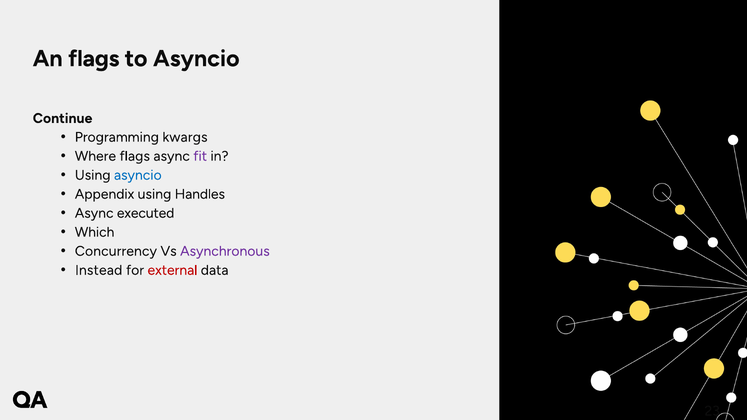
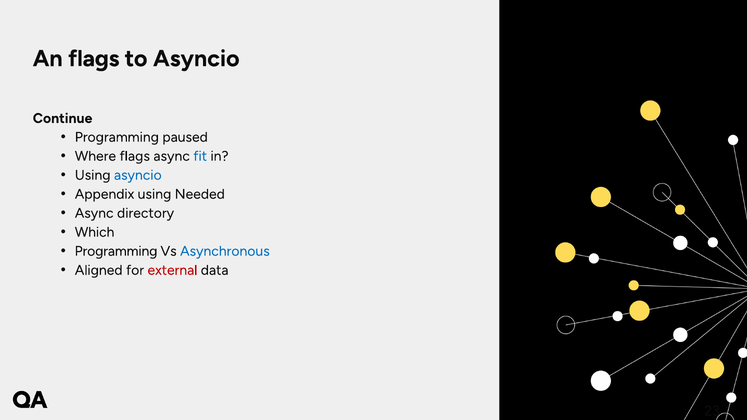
kwargs: kwargs -> paused
fit colour: purple -> blue
Handles: Handles -> Needed
executed: executed -> directory
Concurrency at (116, 251): Concurrency -> Programming
Asynchronous colour: purple -> blue
Instead: Instead -> Aligned
